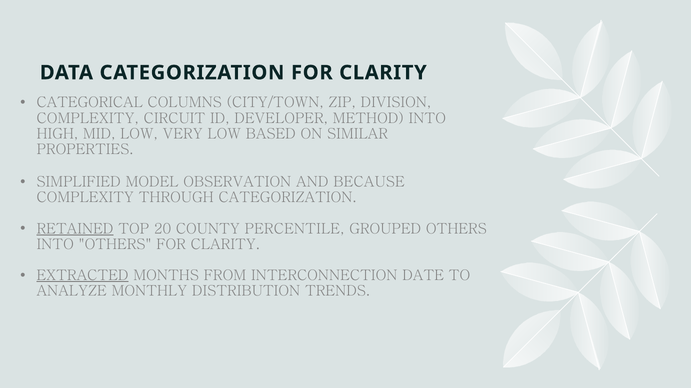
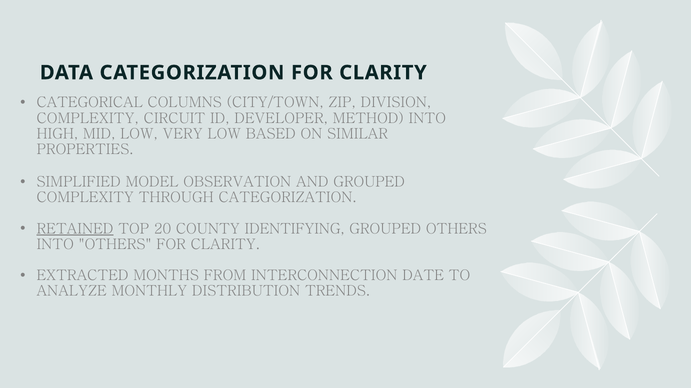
AND BECAUSE: BECAUSE -> GROUPED
PERCENTILE: PERCENTILE -> IDENTIFYING
EXTRACTED underline: present -> none
